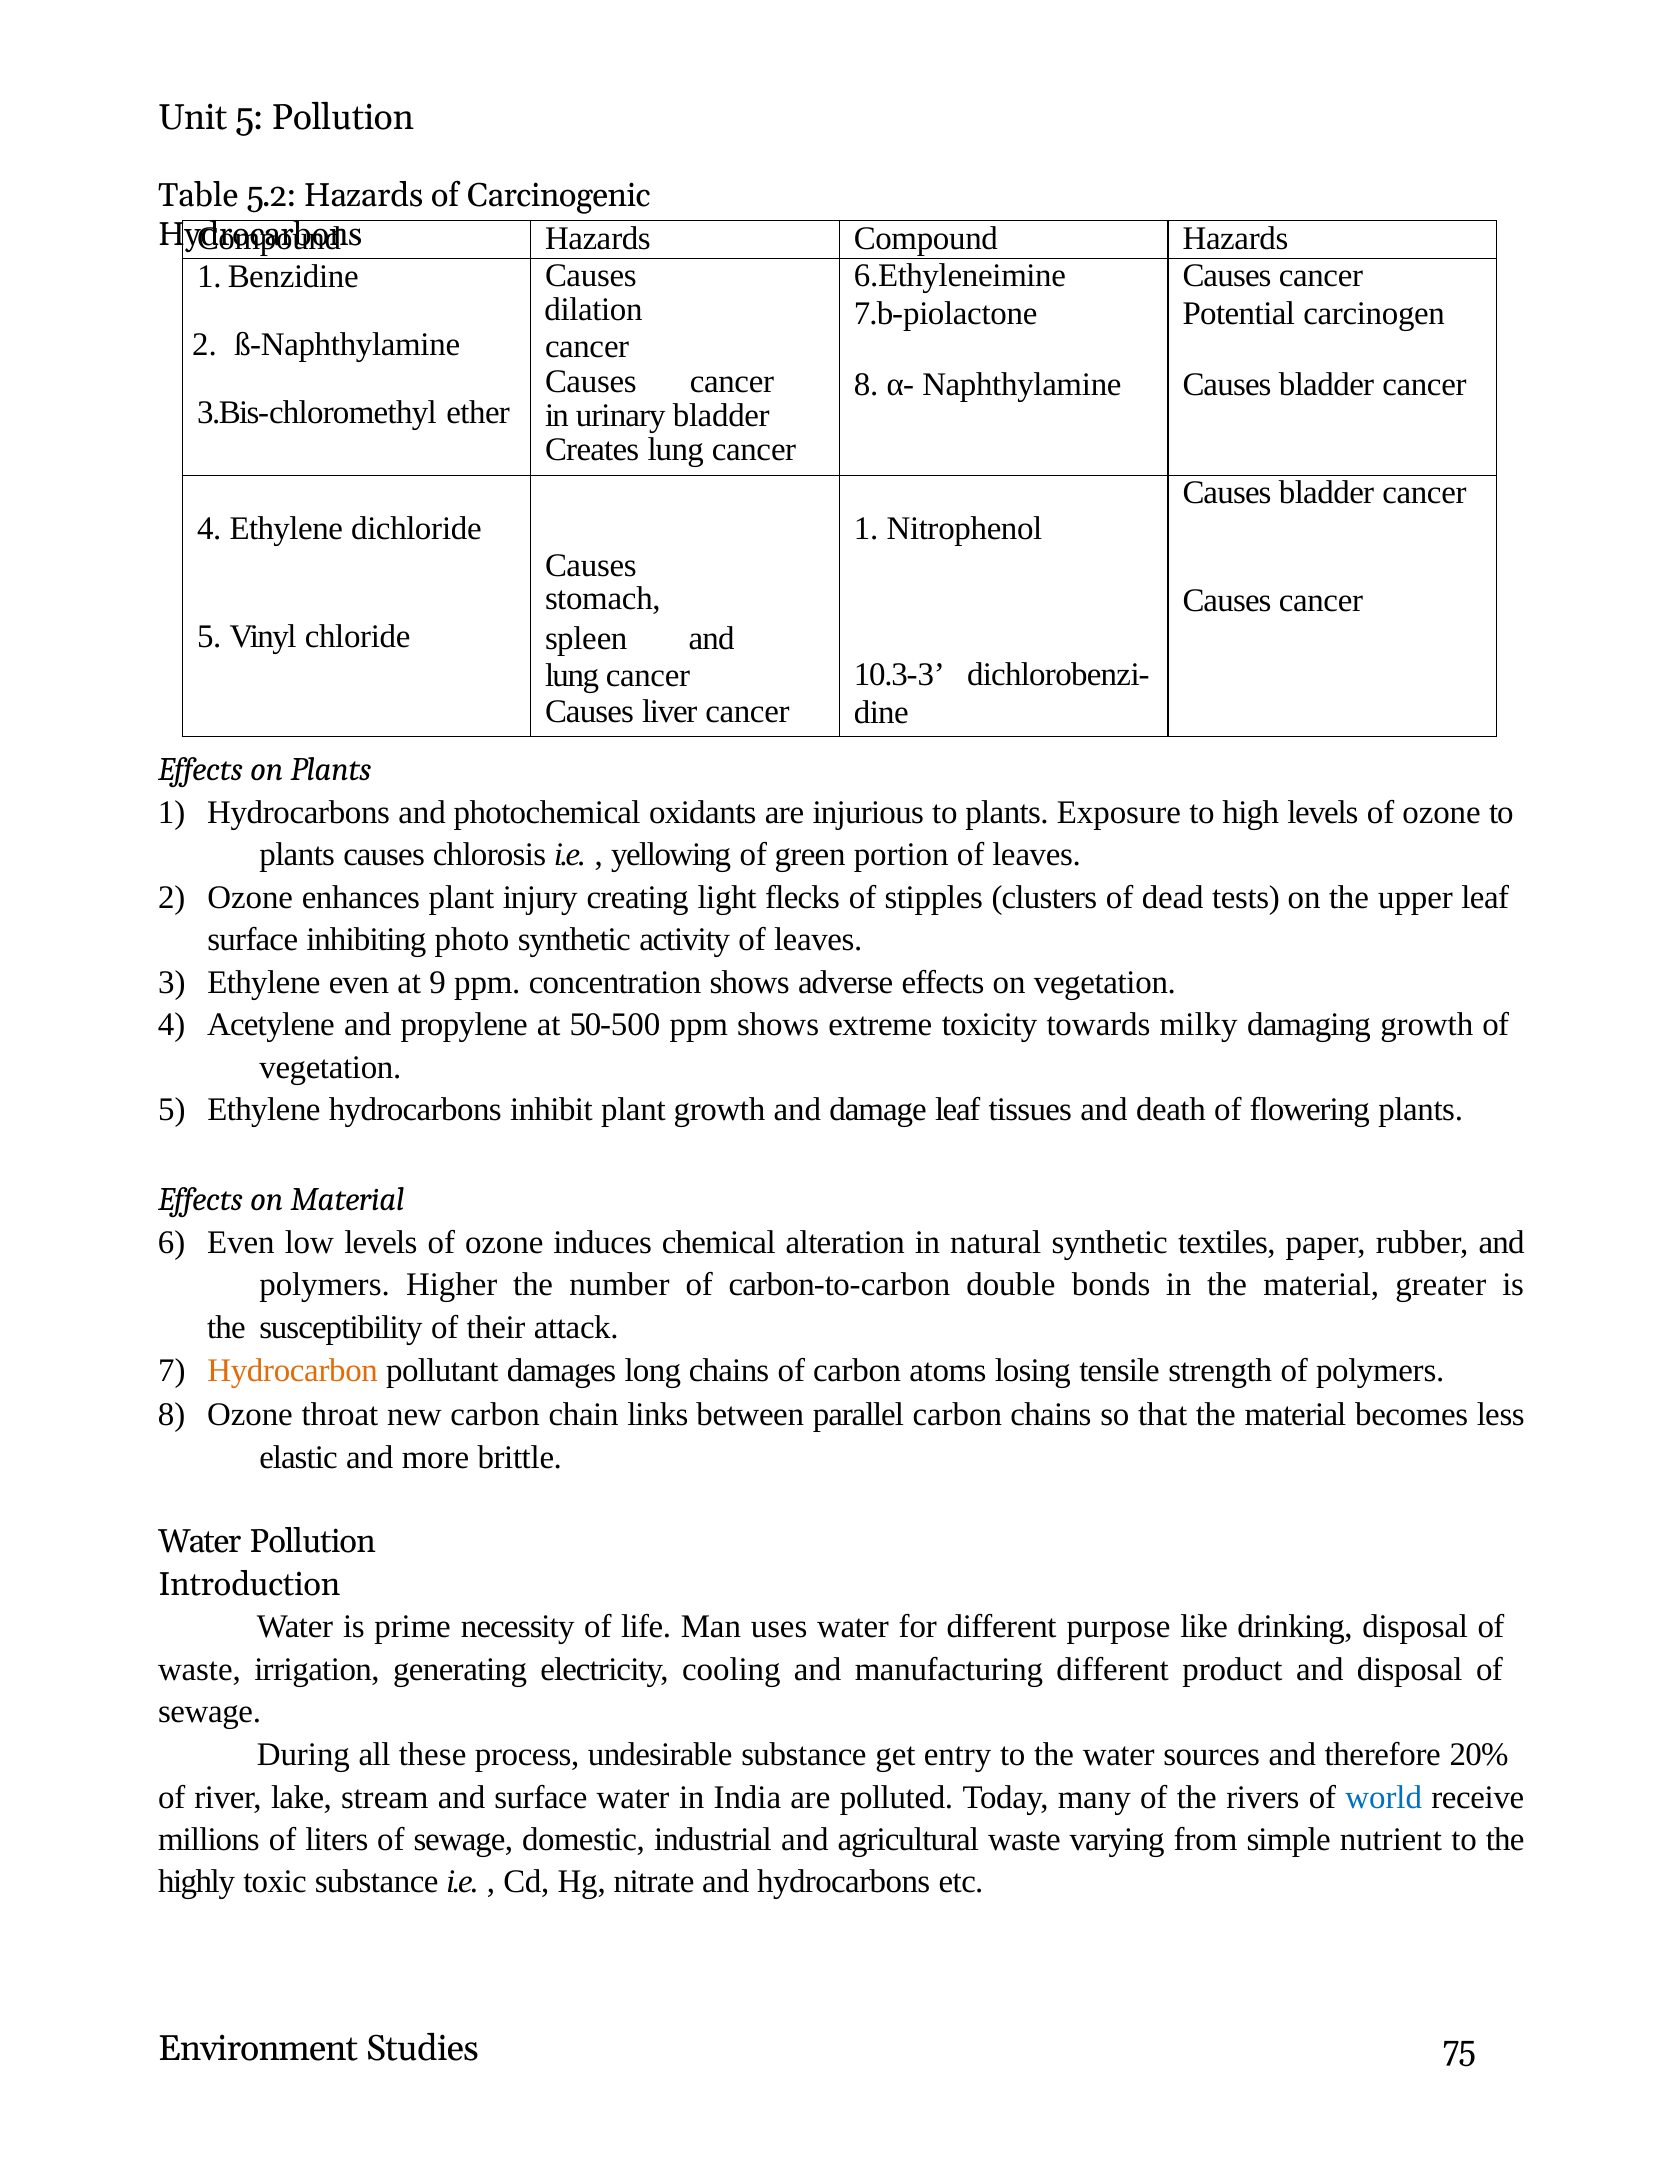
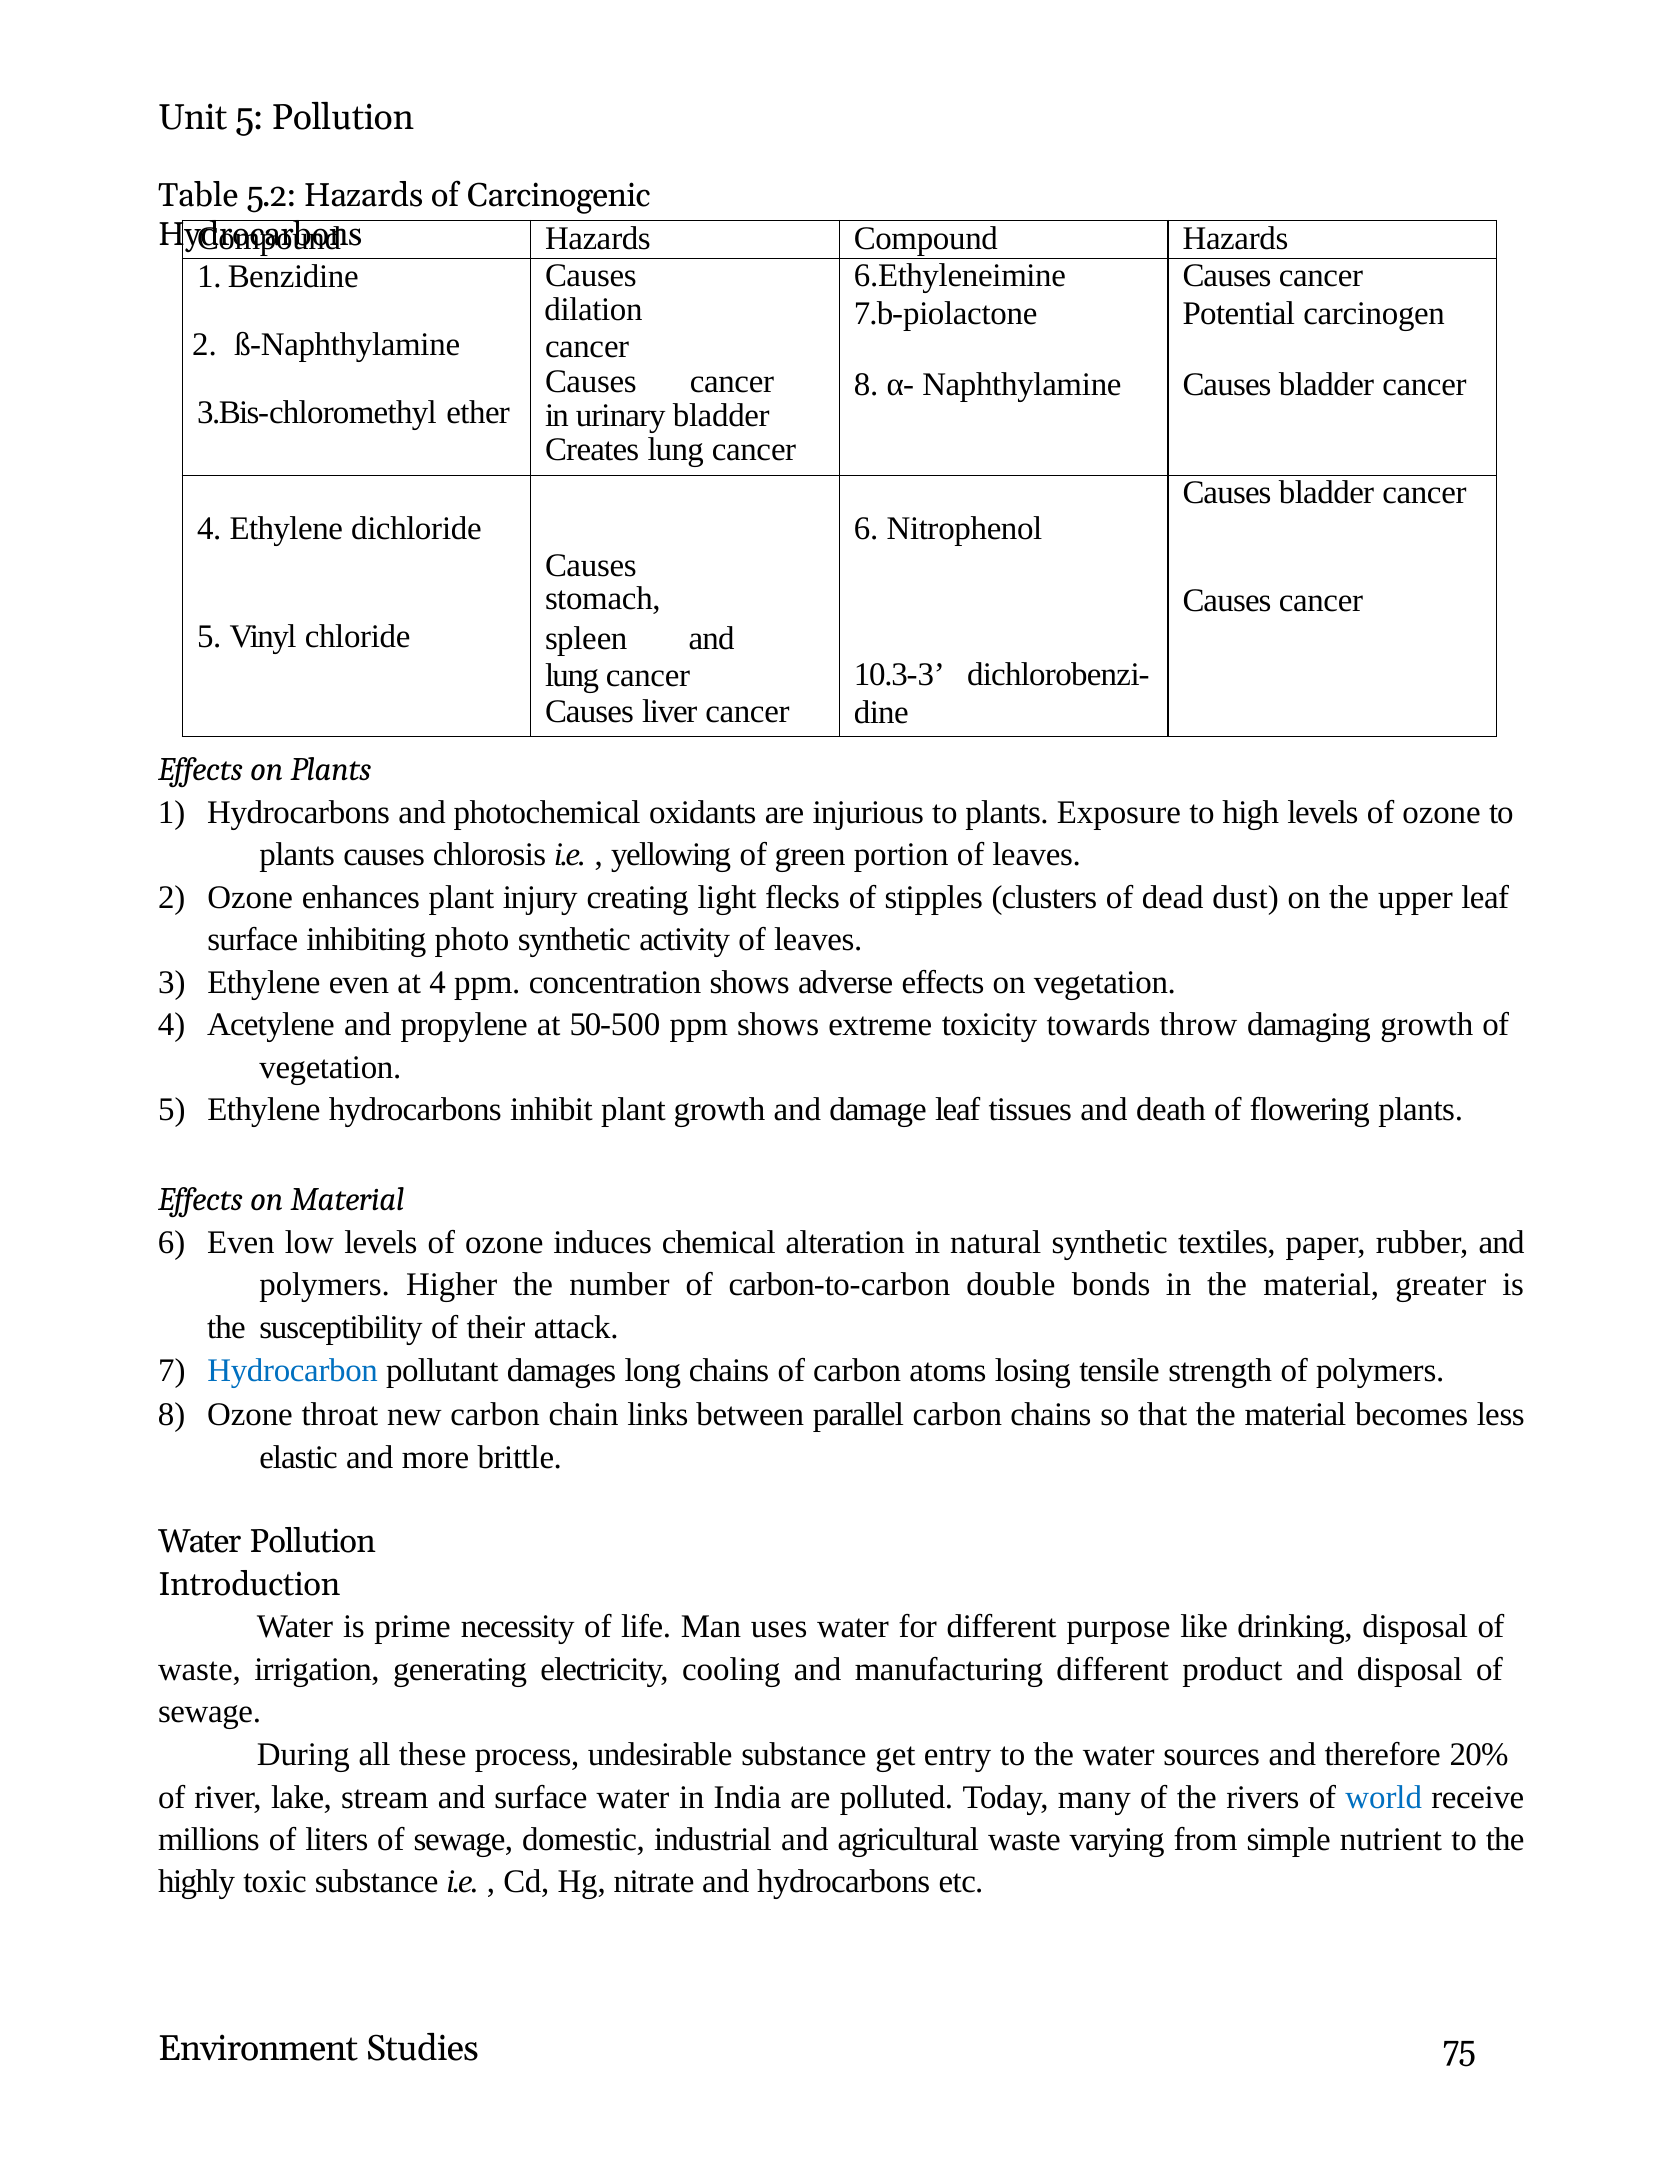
dichloride 1: 1 -> 6
tests: tests -> dust
at 9: 9 -> 4
milky: milky -> throw
Hydrocarbon colour: orange -> blue
